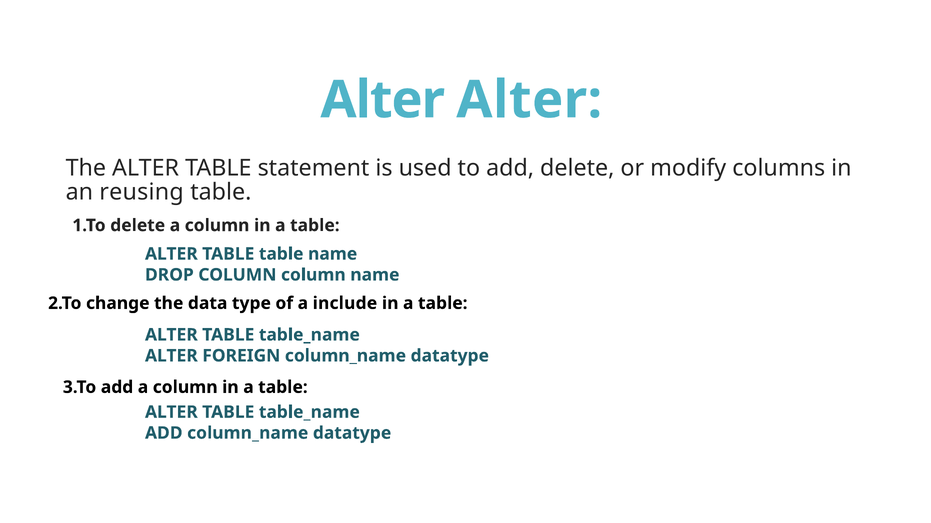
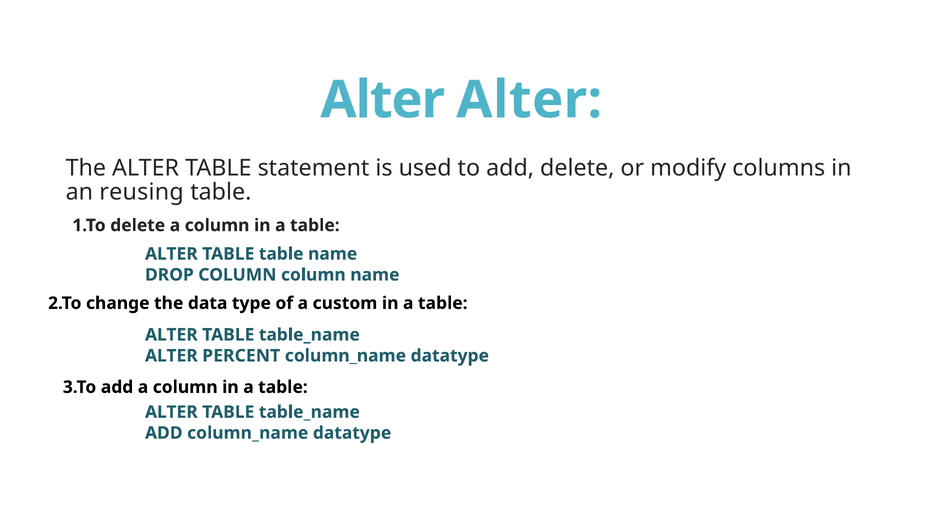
include: include -> custom
FOREIGN: FOREIGN -> PERCENT
